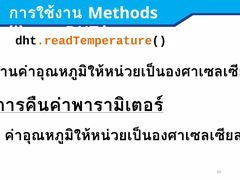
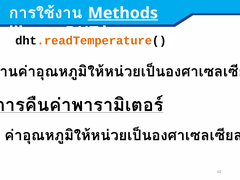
Methods underline: none -> present
